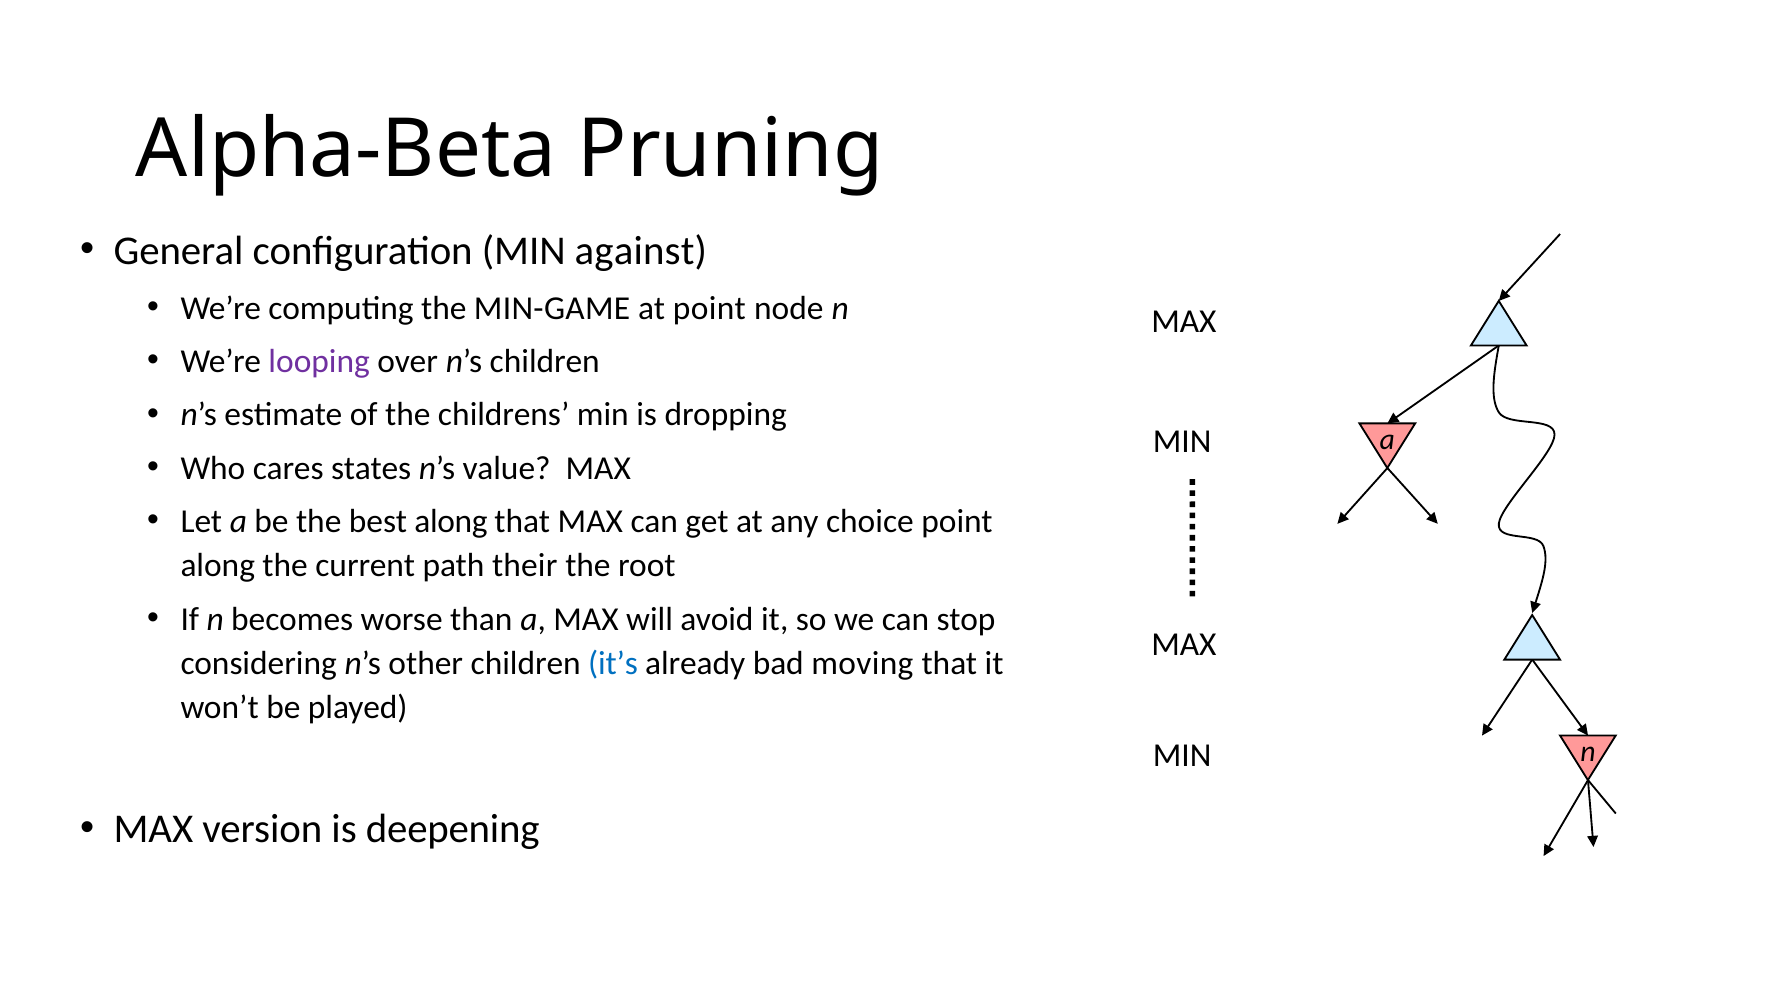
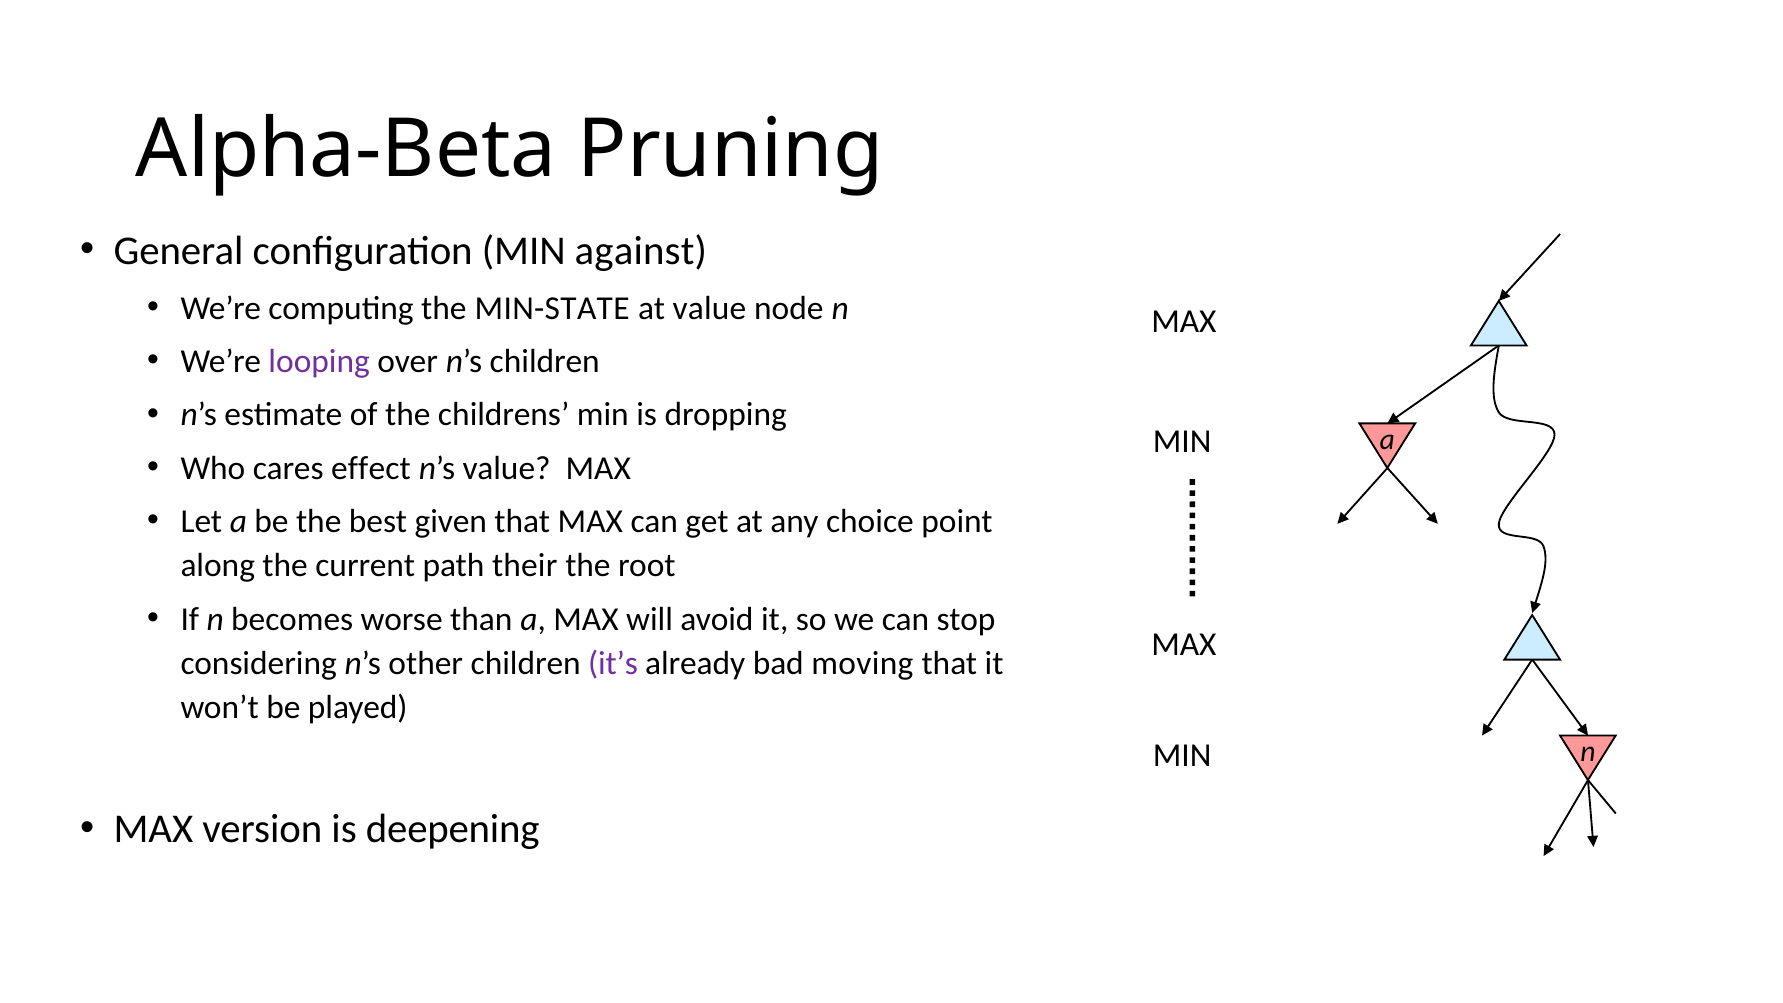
MIN-GAME: MIN-GAME -> MIN-STATE
at point: point -> value
states: states -> effect
best along: along -> given
it’s colour: blue -> purple
